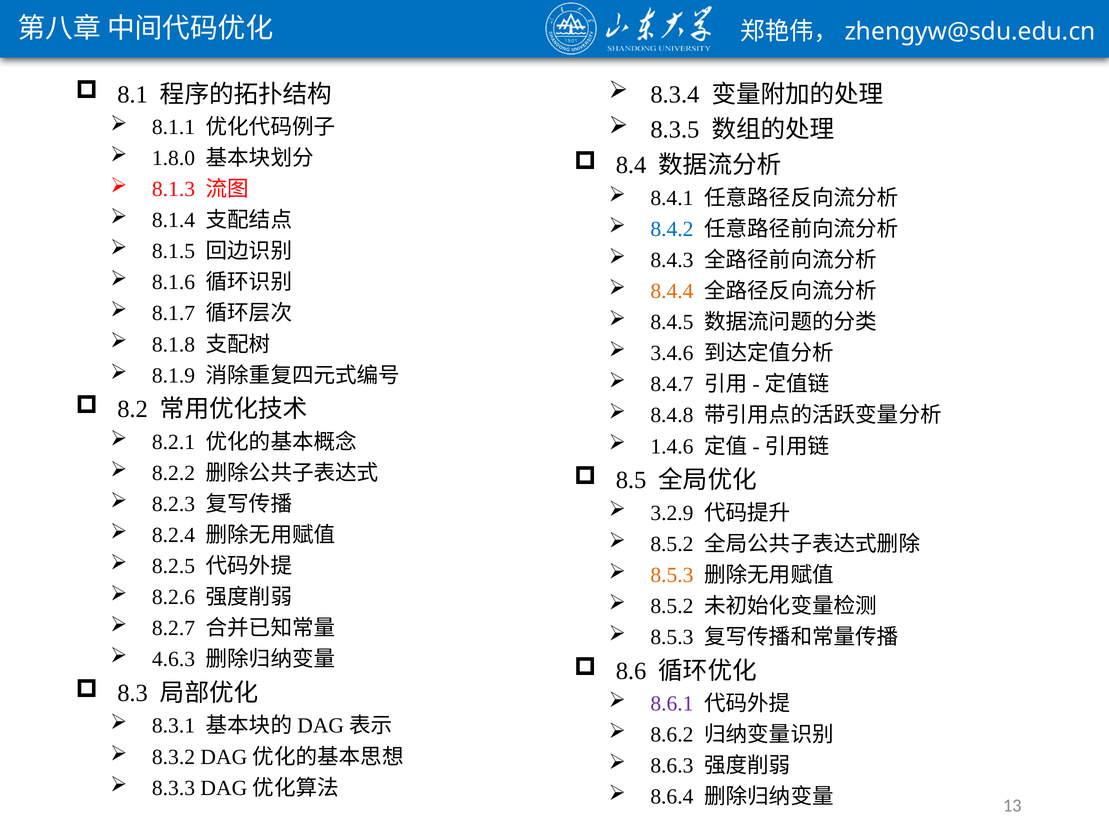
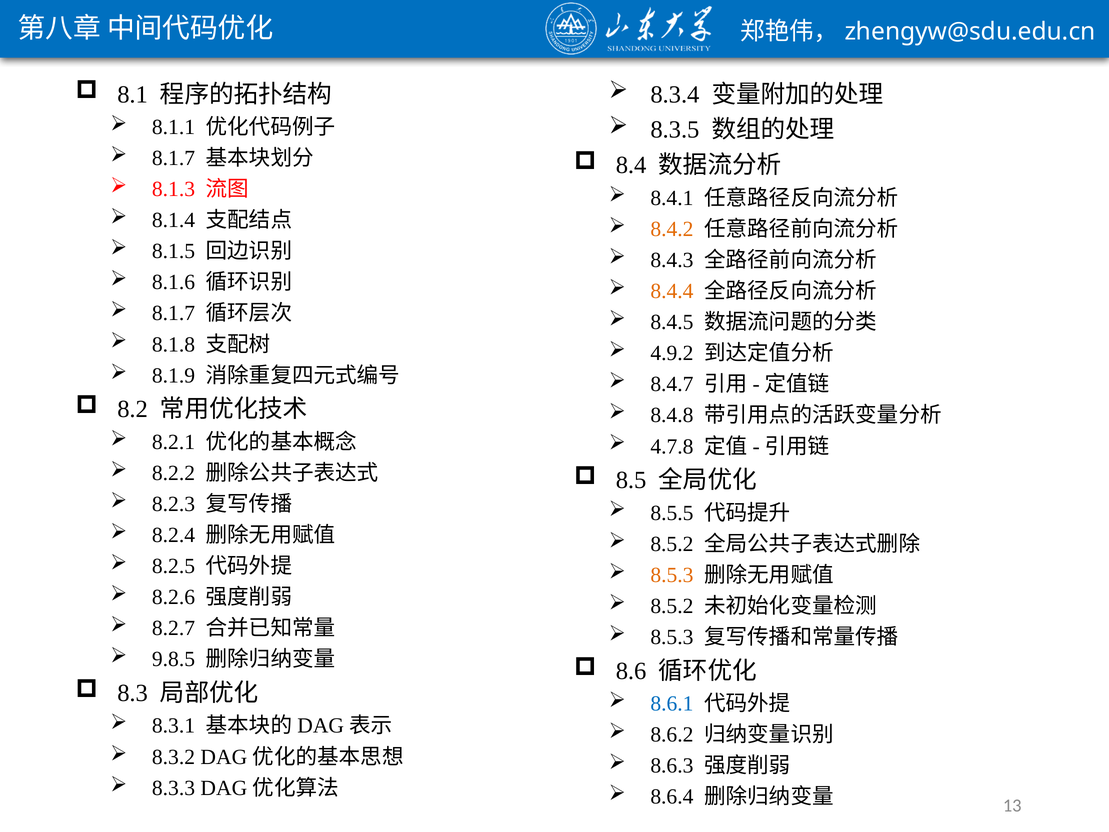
1.8.0 at (174, 158): 1.8.0 -> 8.1.7
8.4.2 colour: blue -> orange
3.4.6: 3.4.6 -> 4.9.2
1.4.6: 1.4.6 -> 4.7.8
3.2.9: 3.2.9 -> 8.5.5
4.6.3: 4.6.3 -> 9.8.5
8.6.1 colour: purple -> blue
